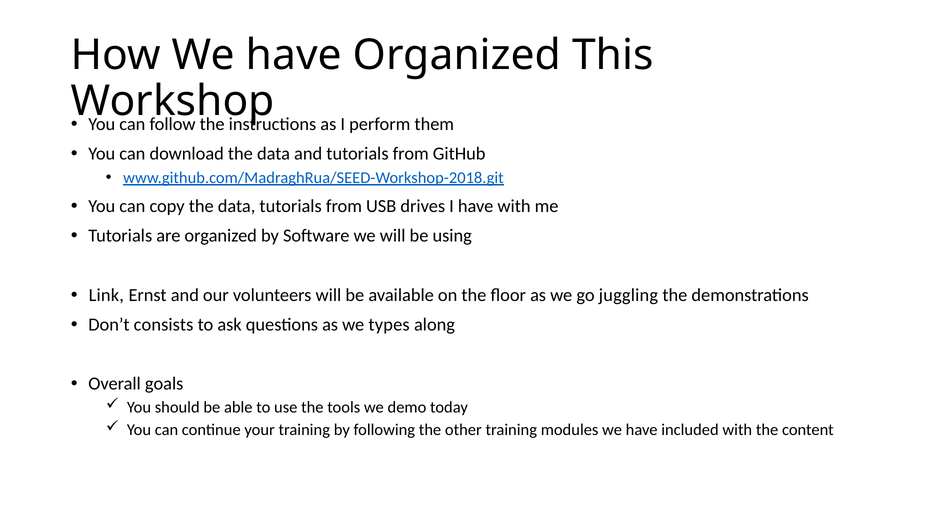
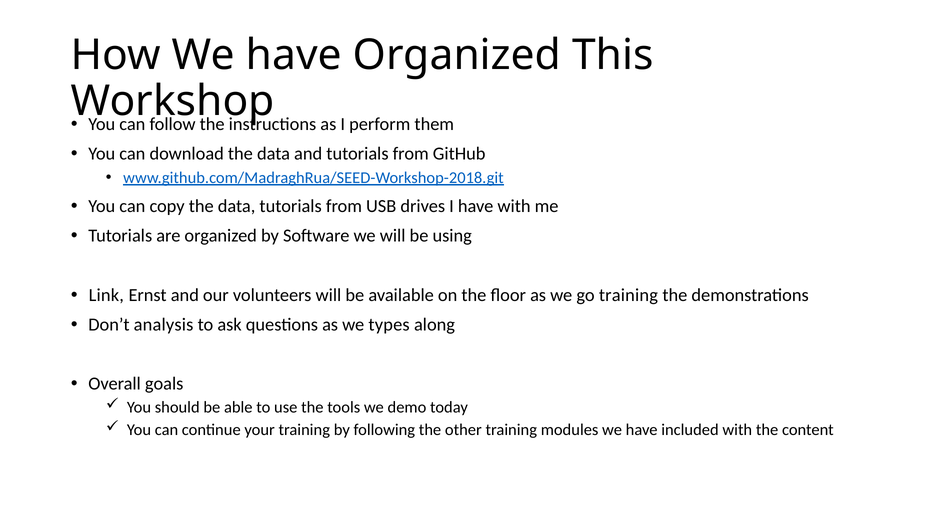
go juggling: juggling -> training
consists: consists -> analysis
